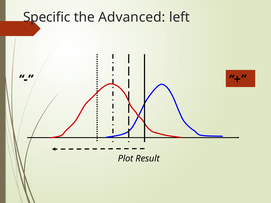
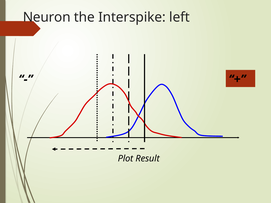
Specific: Specific -> Neuron
Advanced: Advanced -> Interspike
